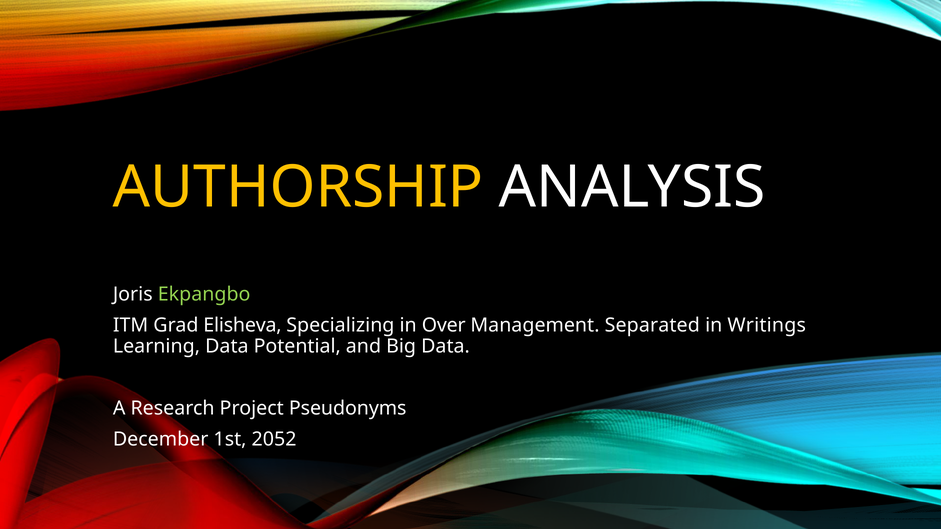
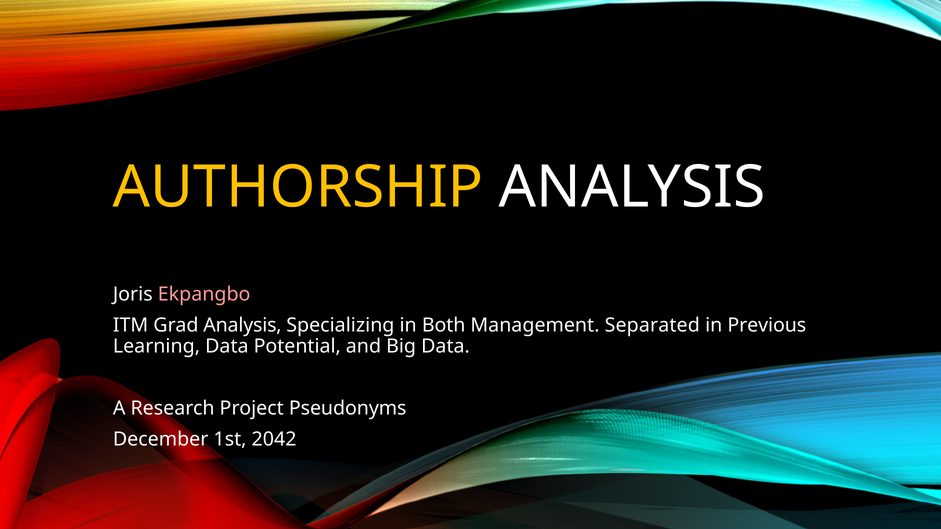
Ekpangbo colour: light green -> pink
Grad Elisheva: Elisheva -> Analysis
Over: Over -> Both
Writings: Writings -> Previous
2052: 2052 -> 2042
